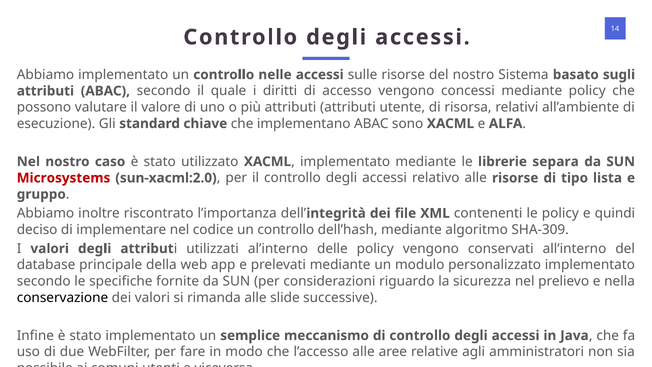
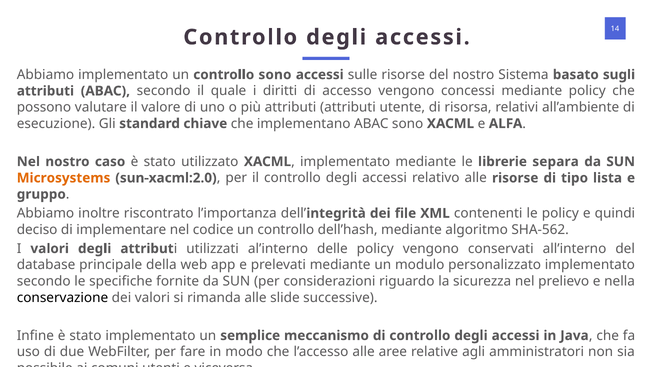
controllo nelle: nelle -> sono
Microsystems colour: red -> orange
SHA-309: SHA-309 -> SHA-562
